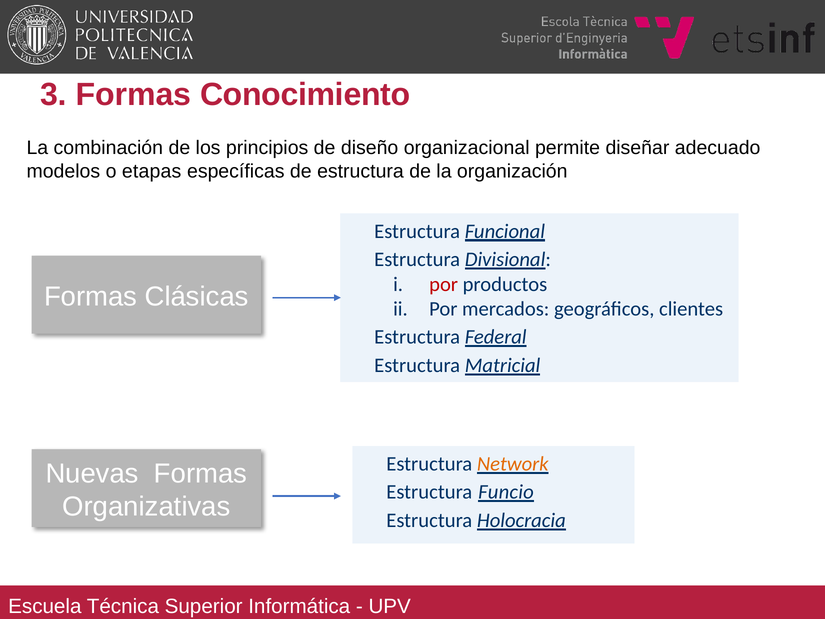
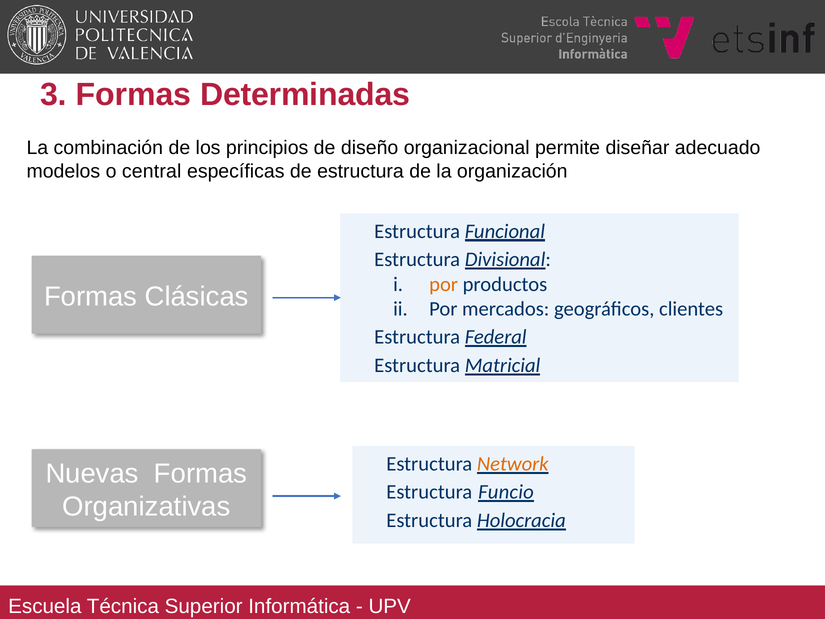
Conocimiento: Conocimiento -> Determinadas
etapas: etapas -> central
por at (444, 284) colour: red -> orange
